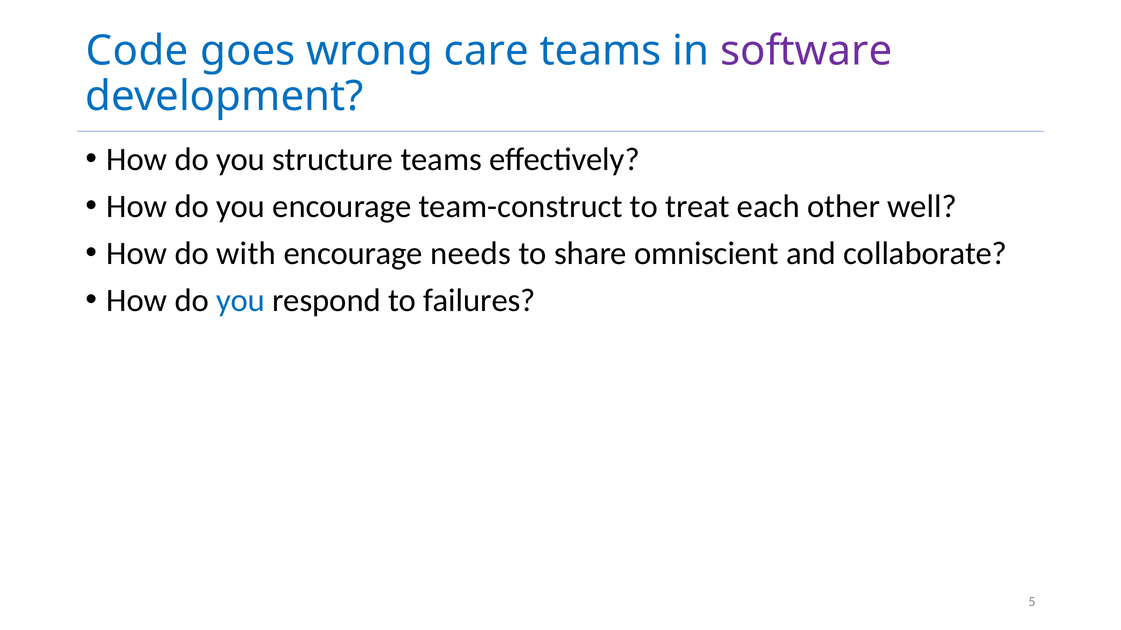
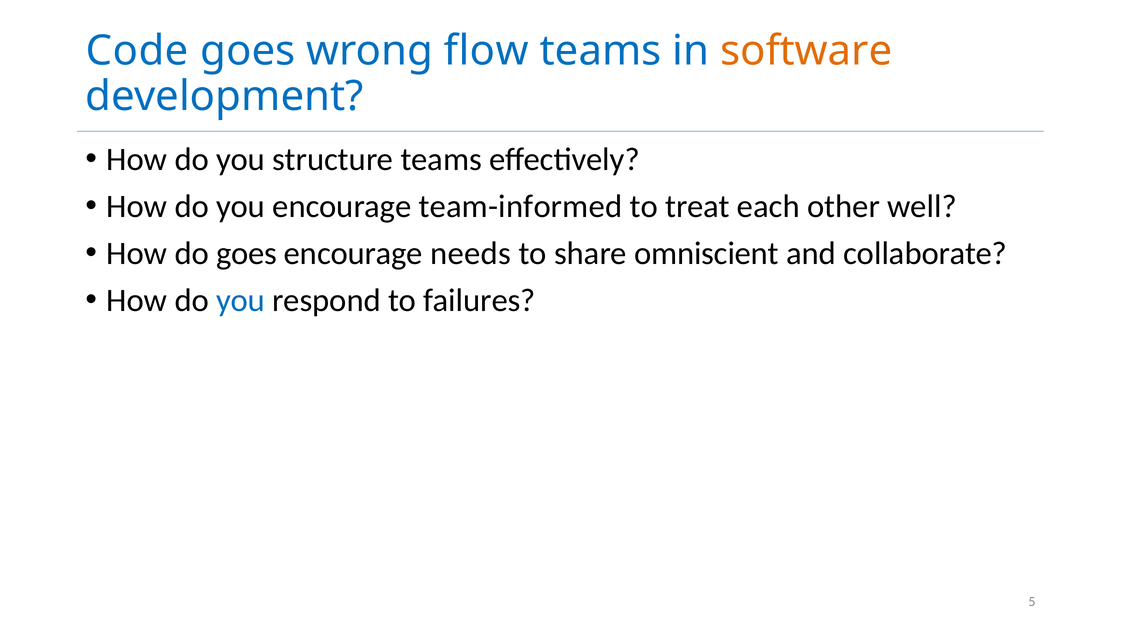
care: care -> flow
software colour: purple -> orange
team-construct: team-construct -> team-informed
do with: with -> goes
